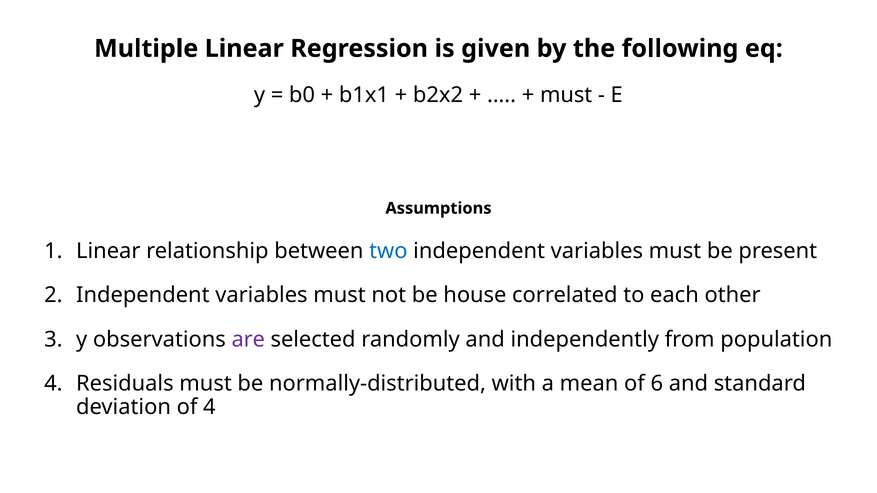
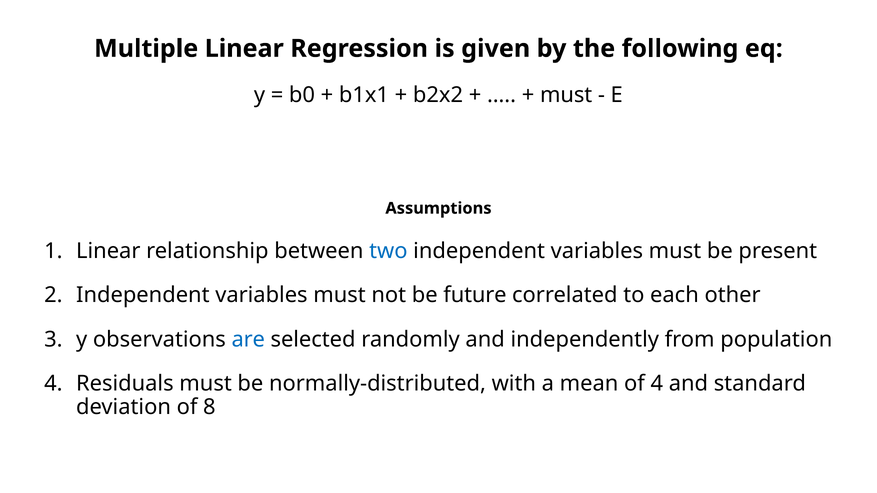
house: house -> future
are colour: purple -> blue
of 6: 6 -> 4
of 4: 4 -> 8
